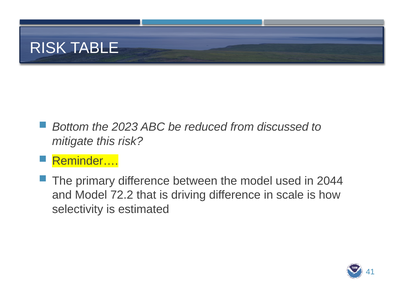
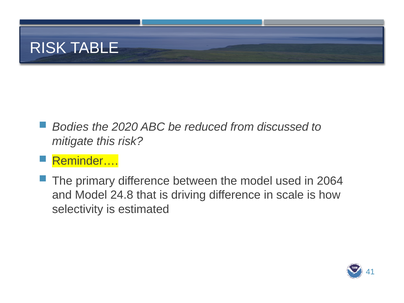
Bottom: Bottom -> Bodies
2023: 2023 -> 2020
2044: 2044 -> 2064
72.2: 72.2 -> 24.8
